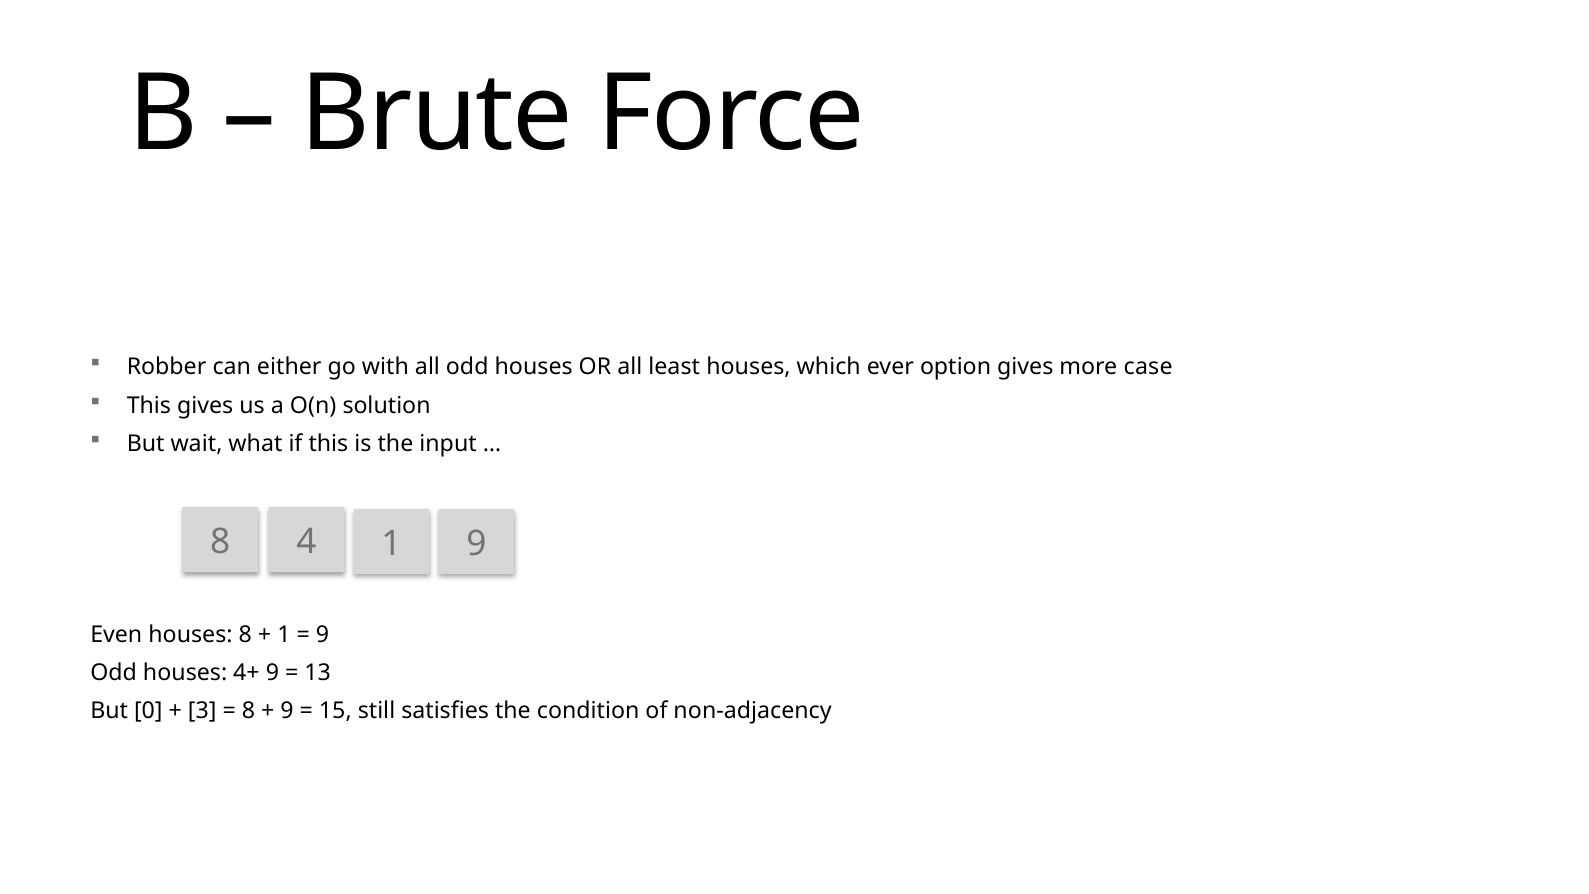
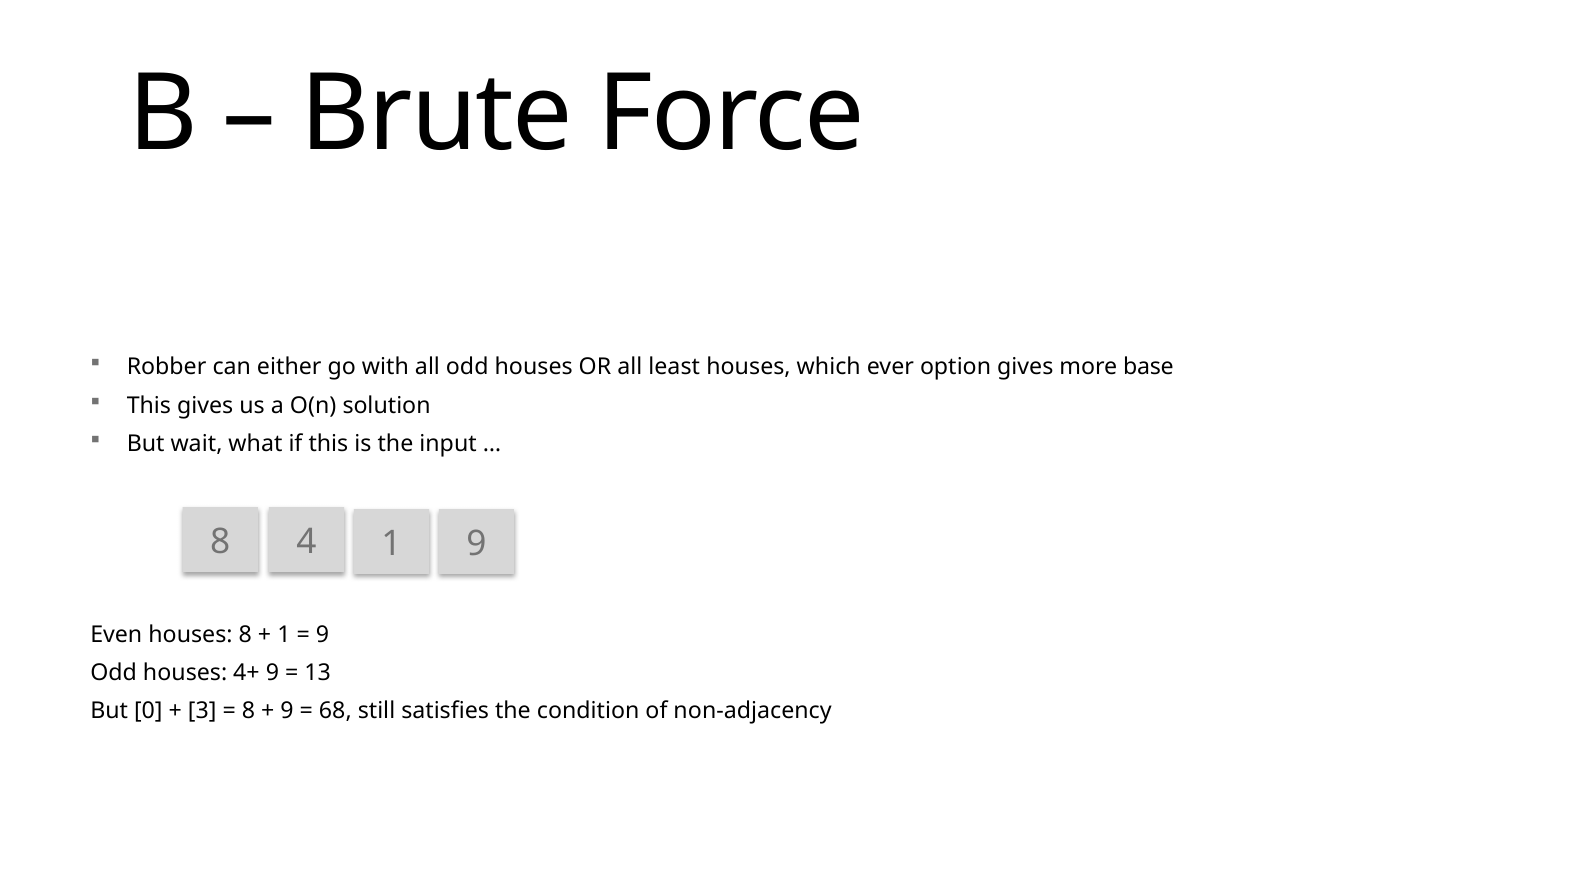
case: case -> base
15: 15 -> 68
